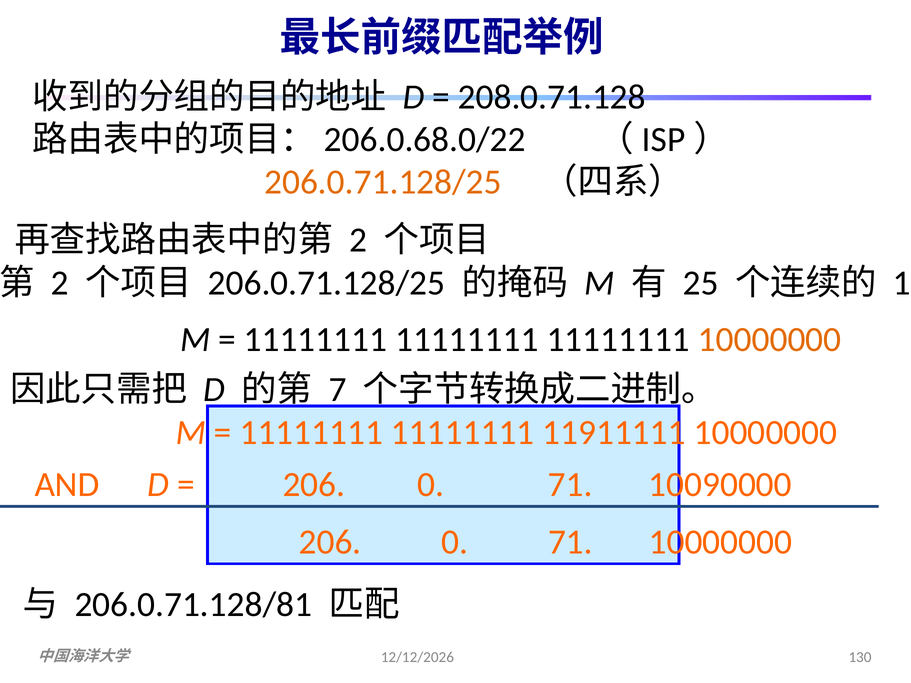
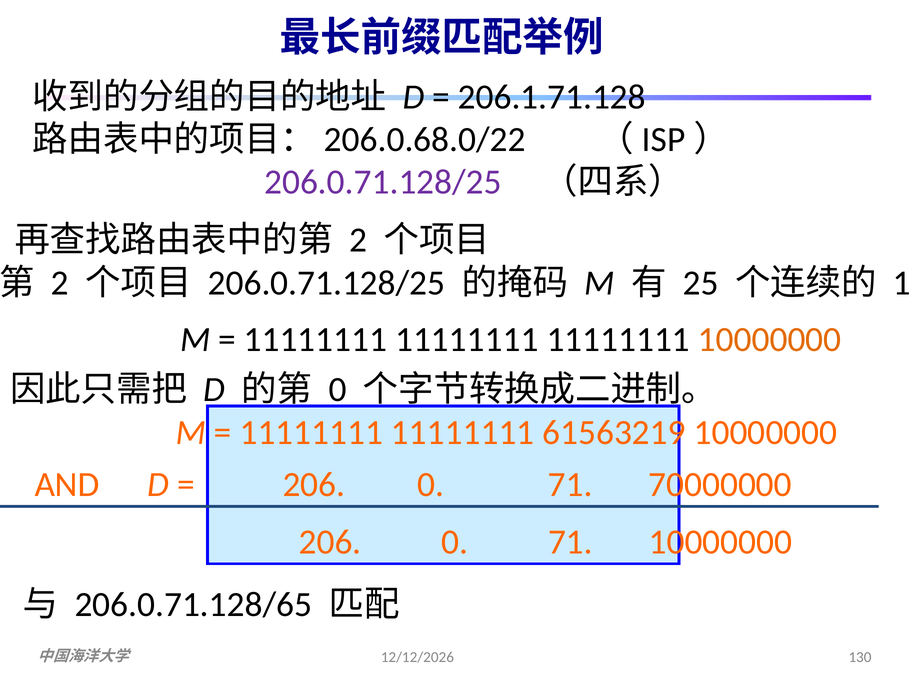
208.0.71.128: 208.0.71.128 -> 206.1.71.128
206.0.71.128/25 at (383, 182) colour: orange -> purple
7 at (338, 390): 7 -> 0
11911111: 11911111 -> 61563219
10090000: 10090000 -> 70000000
206.0.71.128/81: 206.0.71.128/81 -> 206.0.71.128/65
